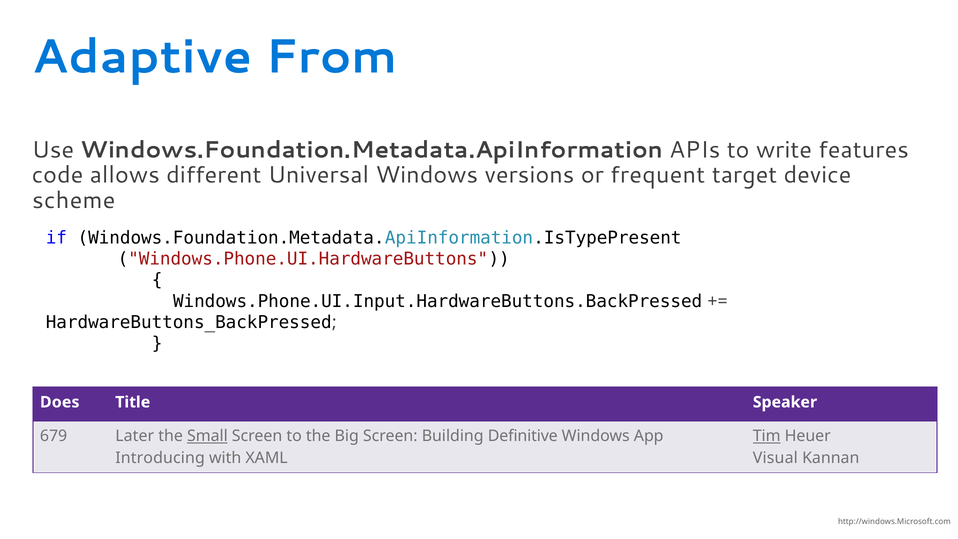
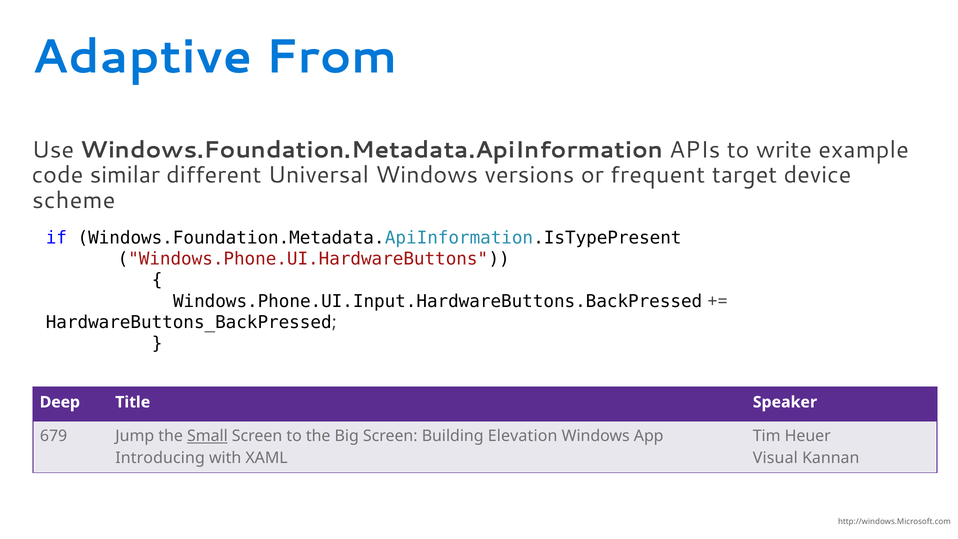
features: features -> example
allows: allows -> similar
Does: Does -> Deep
Later: Later -> Jump
Definitive: Definitive -> Elevation
Tim underline: present -> none
